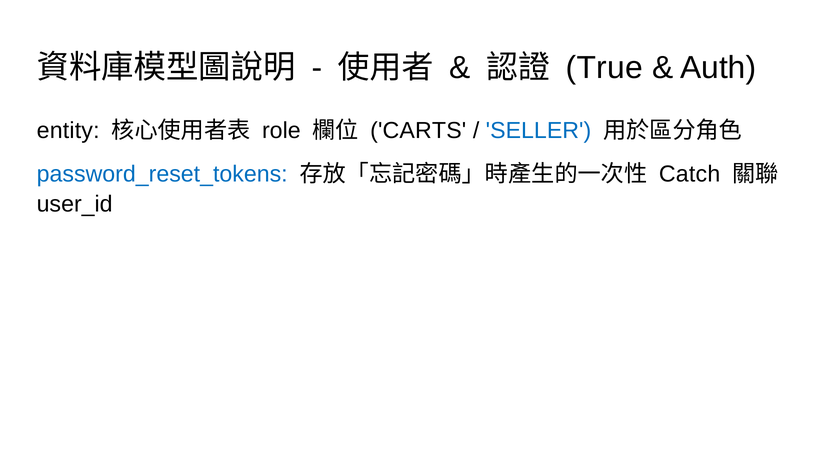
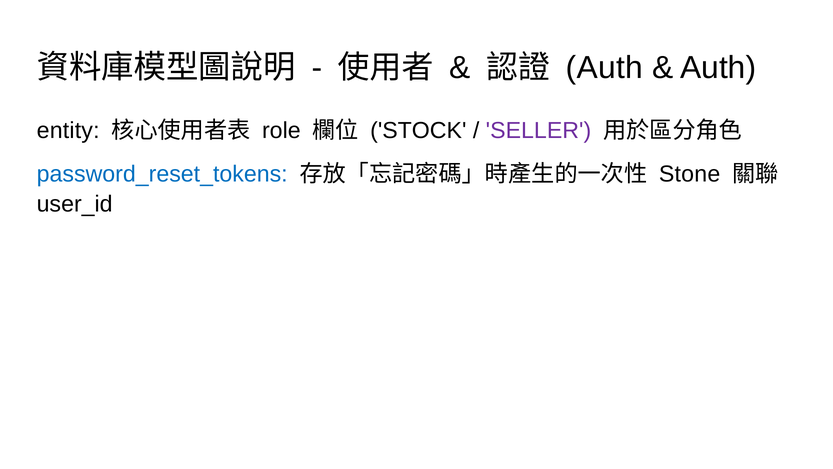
True at (604, 68): True -> Auth
CARTS: CARTS -> STOCK
SELLER colour: blue -> purple
Catch: Catch -> Stone
